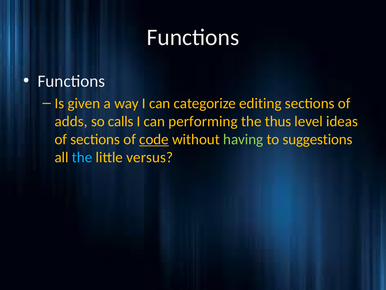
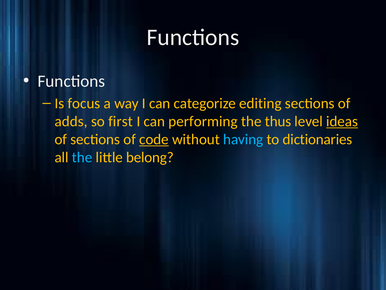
given: given -> focus
calls: calls -> first
ideas underline: none -> present
having colour: light green -> light blue
suggestions: suggestions -> dictionaries
versus: versus -> belong
